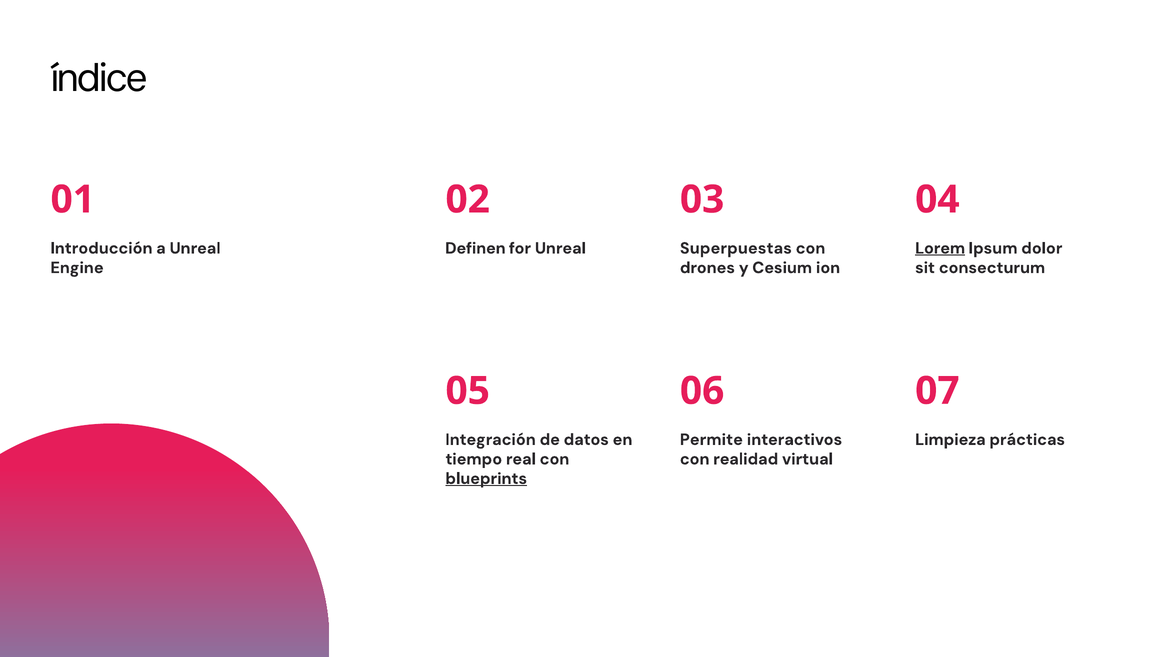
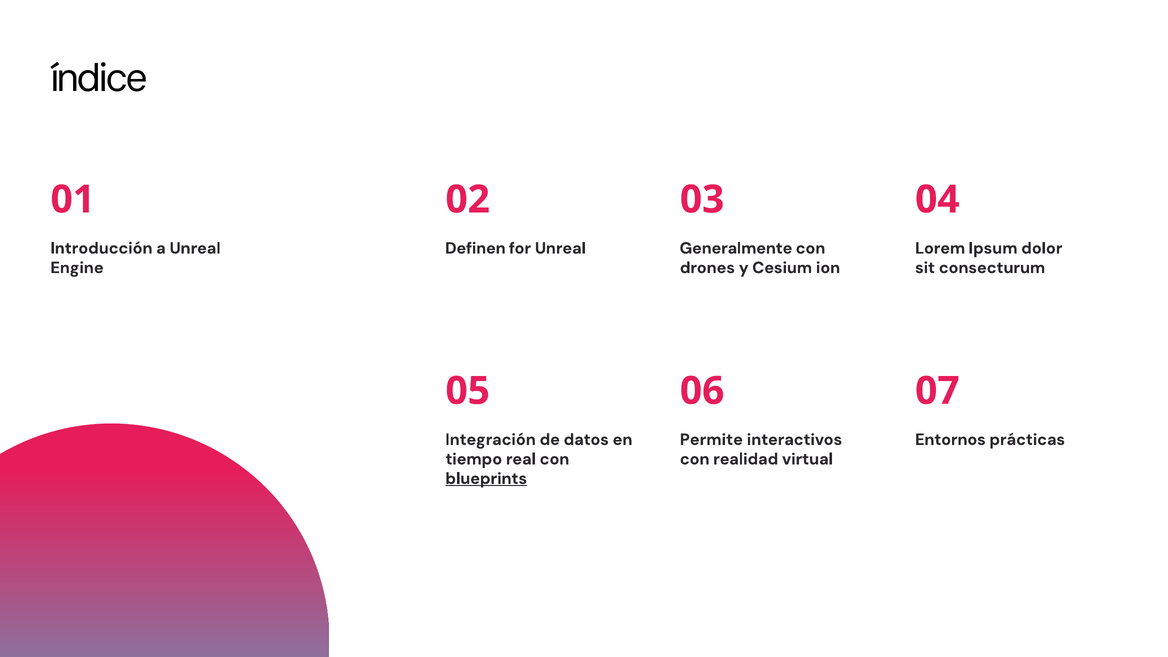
Superpuestas: Superpuestas -> Generalmente
Lorem underline: present -> none
Limpieza: Limpieza -> Entornos
